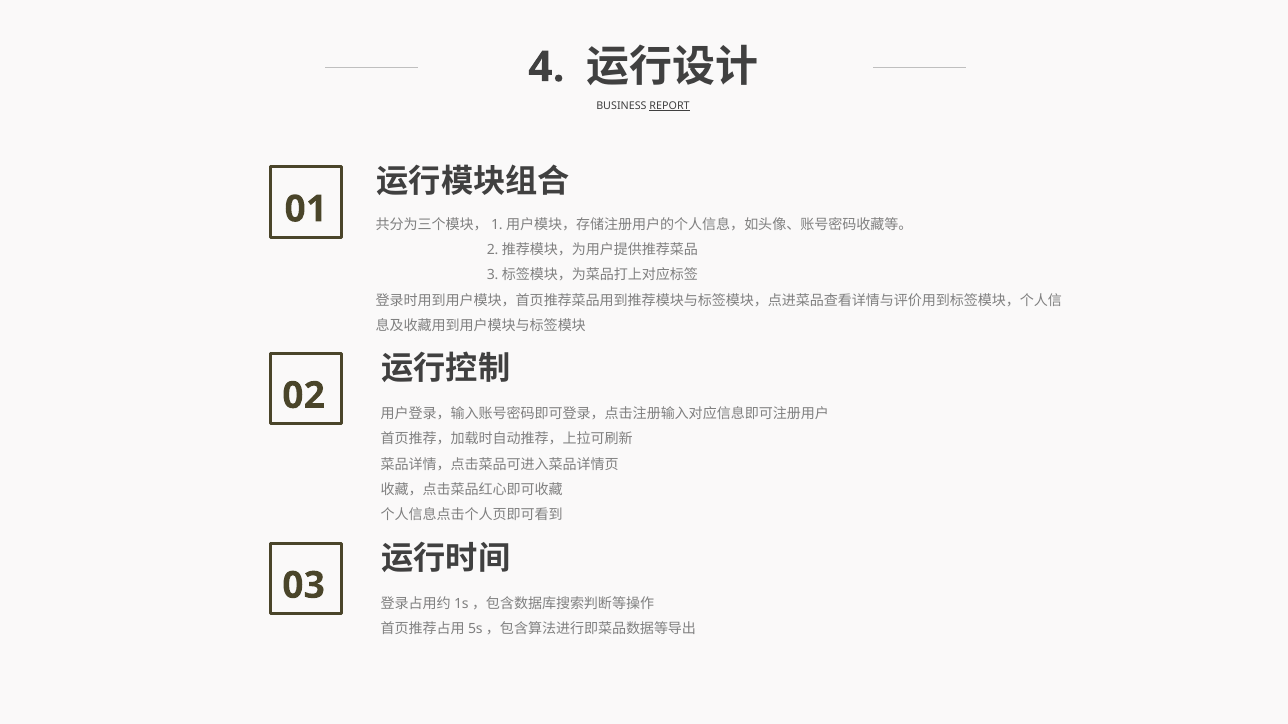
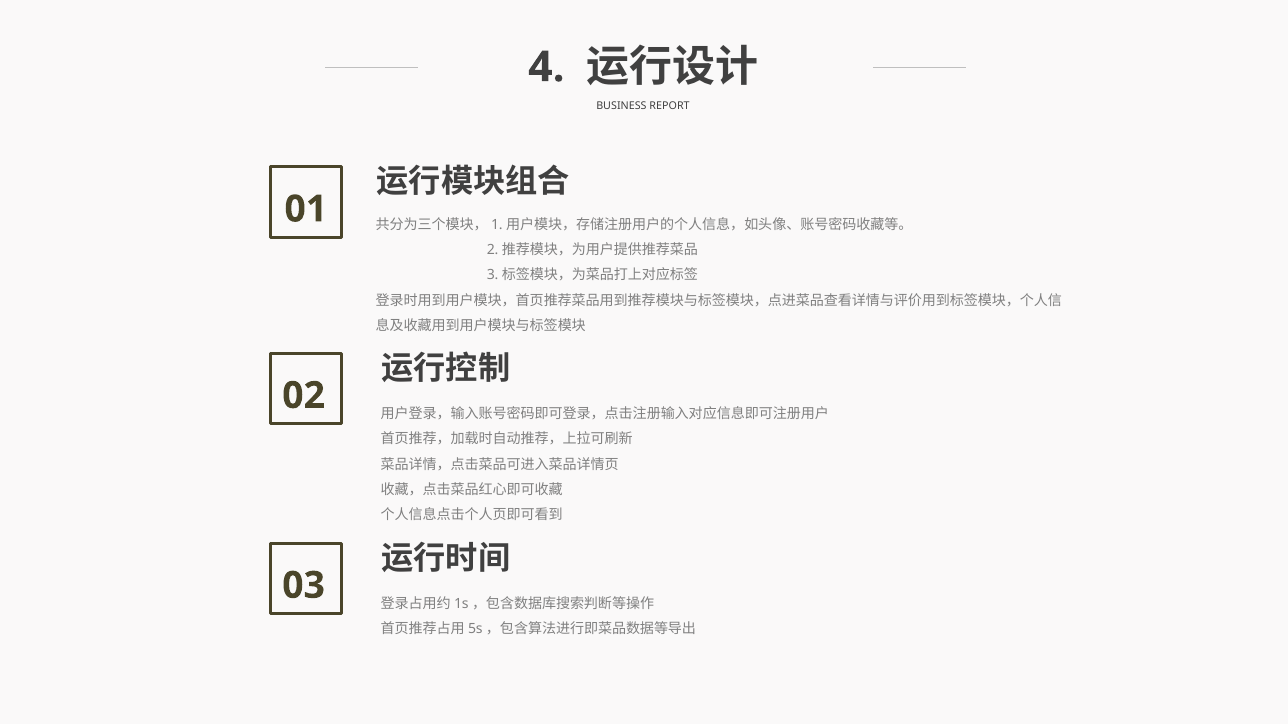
REPORT underline: present -> none
